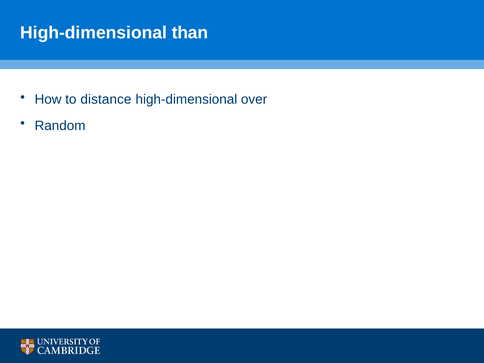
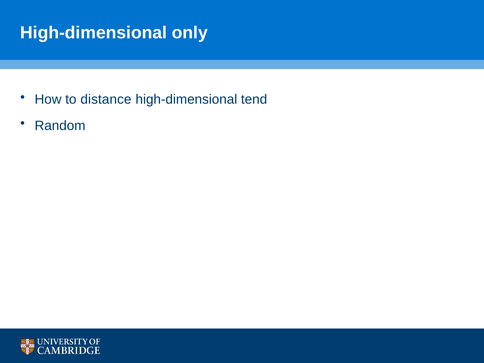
than: than -> only
over: over -> tend
